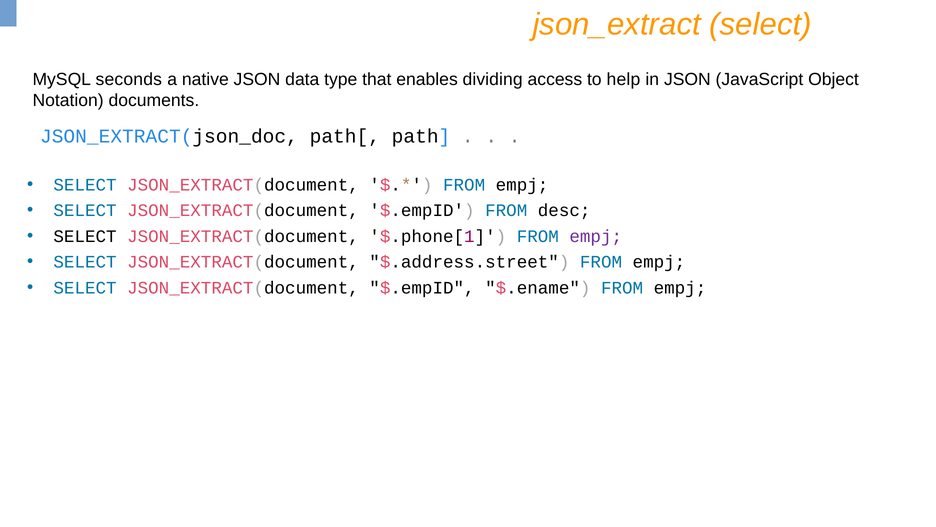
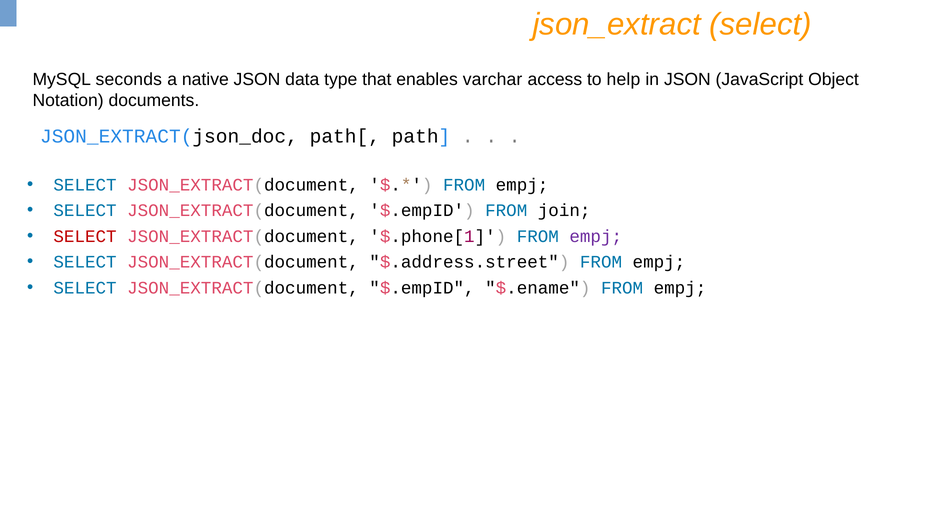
dividing: dividing -> varchar
desc: desc -> join
SELECT at (85, 236) colour: black -> red
